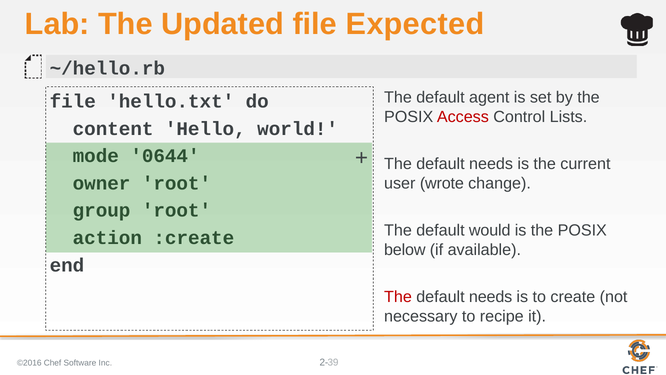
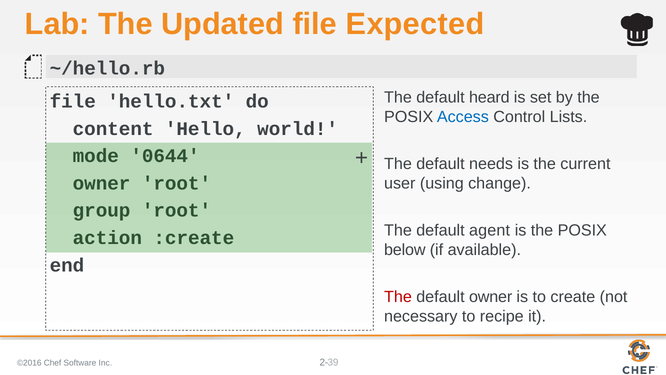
agent: agent -> heard
Access colour: red -> blue
wrote: wrote -> using
would: would -> agent
needs at (491, 297): needs -> owner
